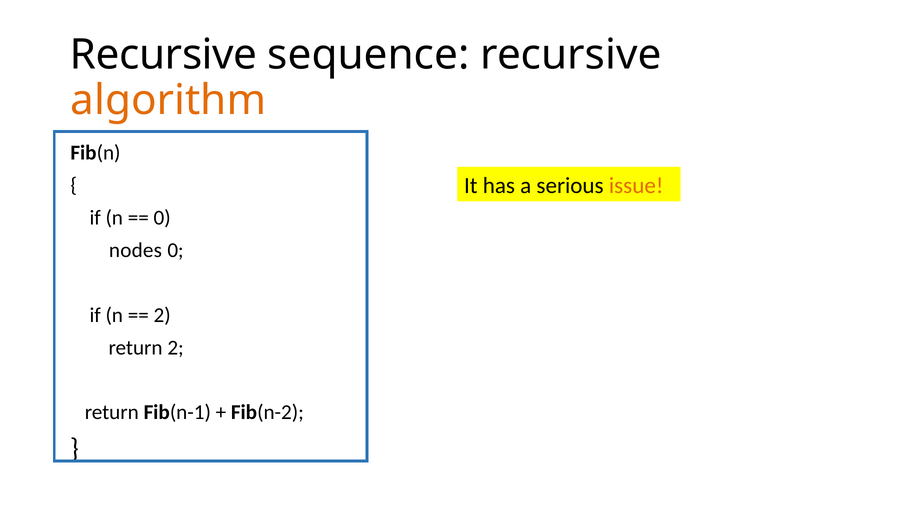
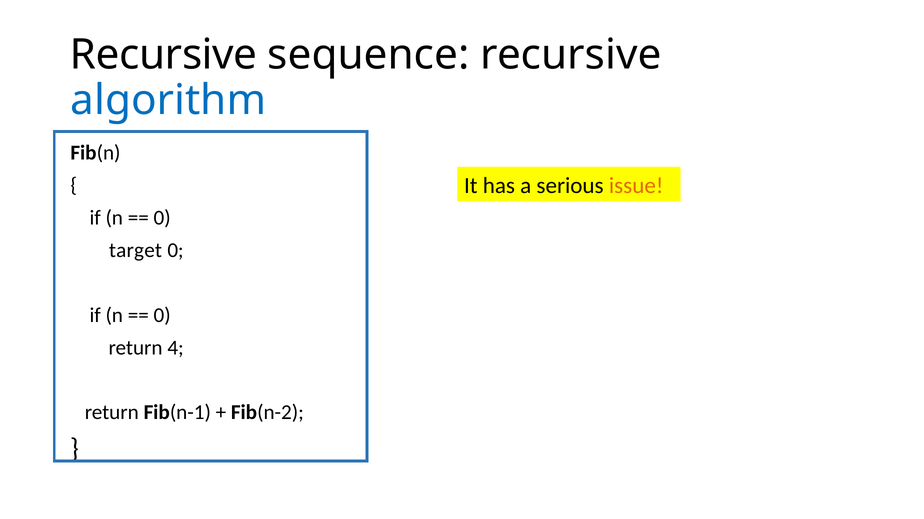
algorithm colour: orange -> blue
nodes: nodes -> target
2 at (162, 316): 2 -> 0
return 2: 2 -> 4
